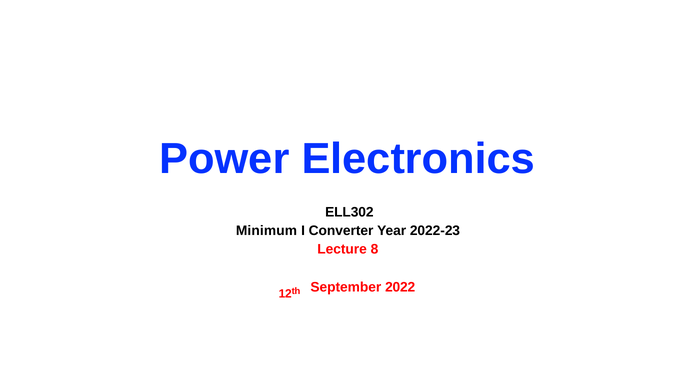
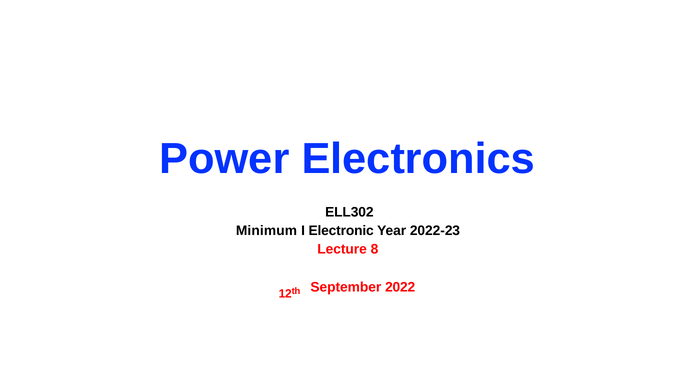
Converter: Converter -> Electronic
